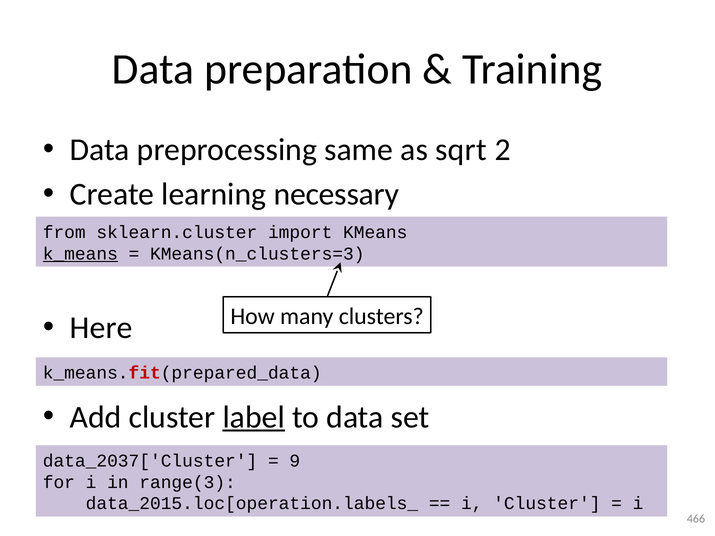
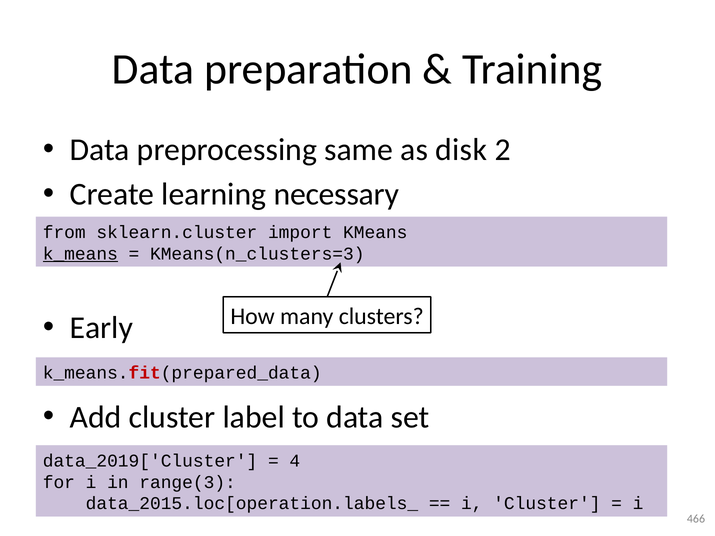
sqrt: sqrt -> disk
Here: Here -> Early
label underline: present -> none
data_2037['Cluster: data_2037['Cluster -> data_2019['Cluster
9: 9 -> 4
